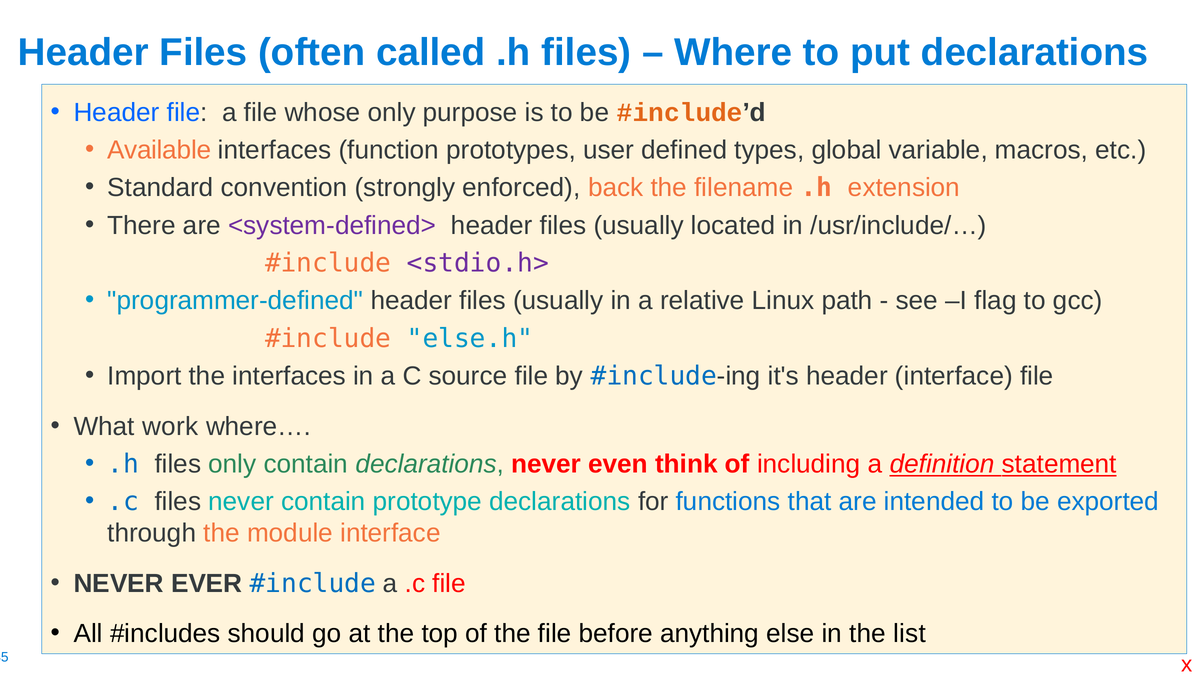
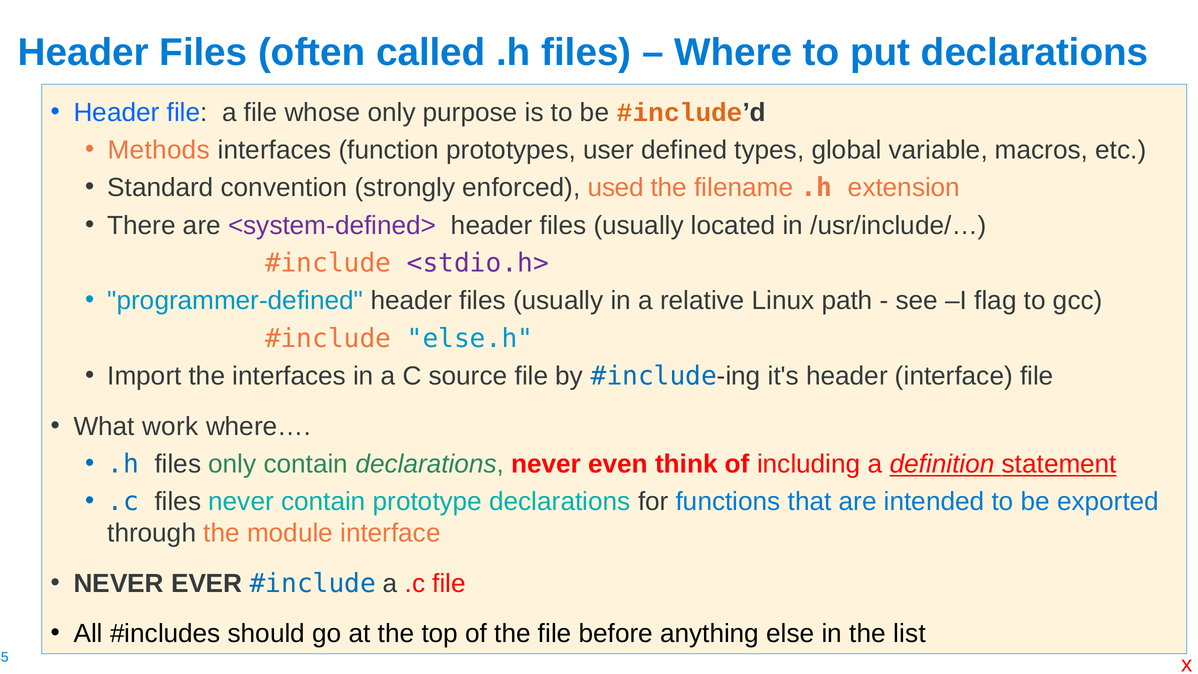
Available: Available -> Methods
back: back -> used
